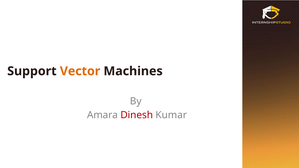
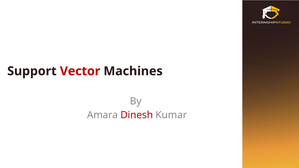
Vector colour: orange -> red
